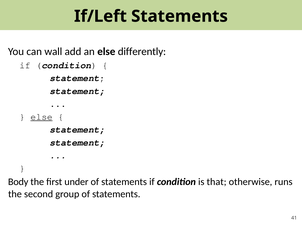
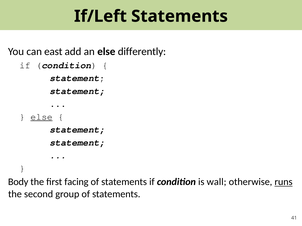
wall: wall -> east
under: under -> facing
that: that -> wall
runs underline: none -> present
